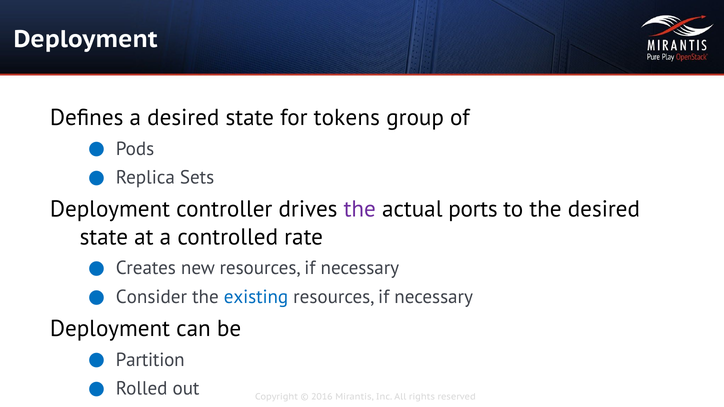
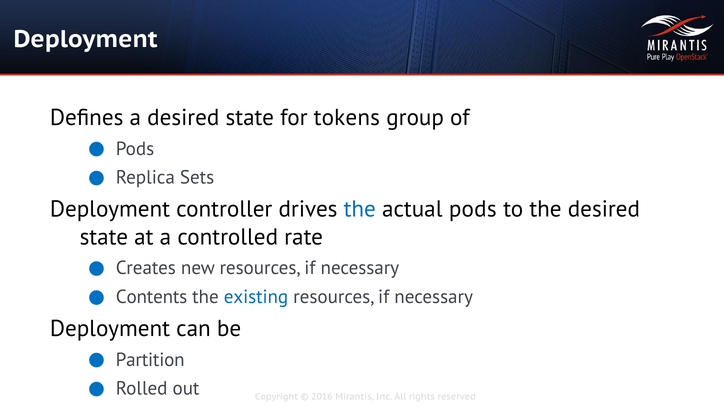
the at (360, 209) colour: purple -> blue
actual ports: ports -> pods
Consider: Consider -> Contents
